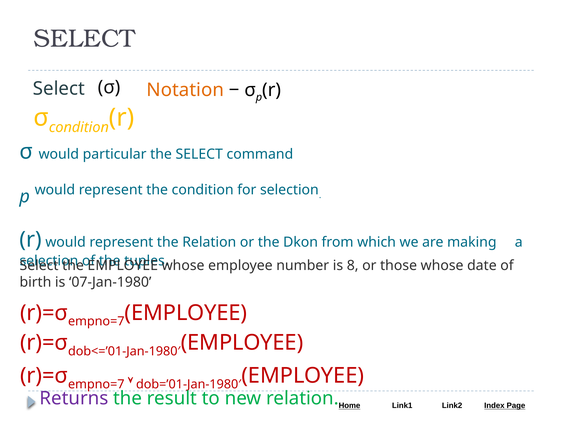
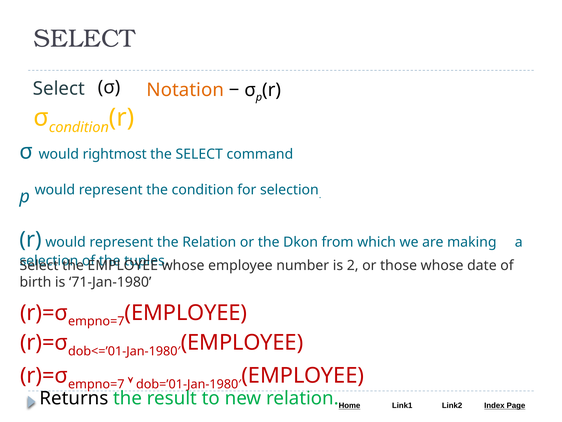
particular: particular -> rightmost
8: 8 -> 2
07-Jan-1980: 07-Jan-1980 -> 71-Jan-1980
Returns colour: purple -> black
